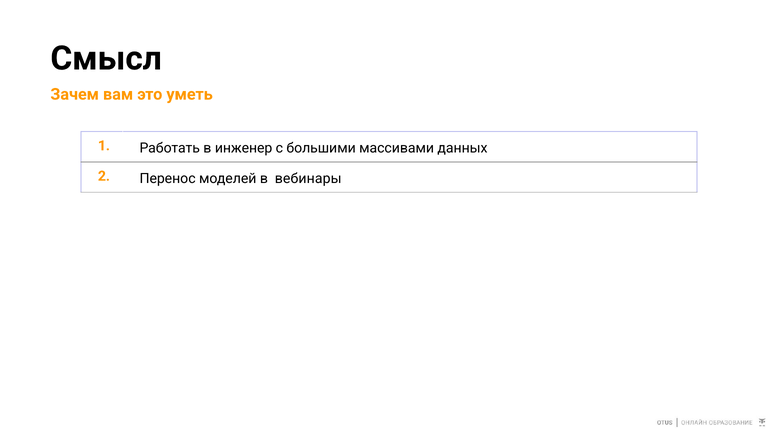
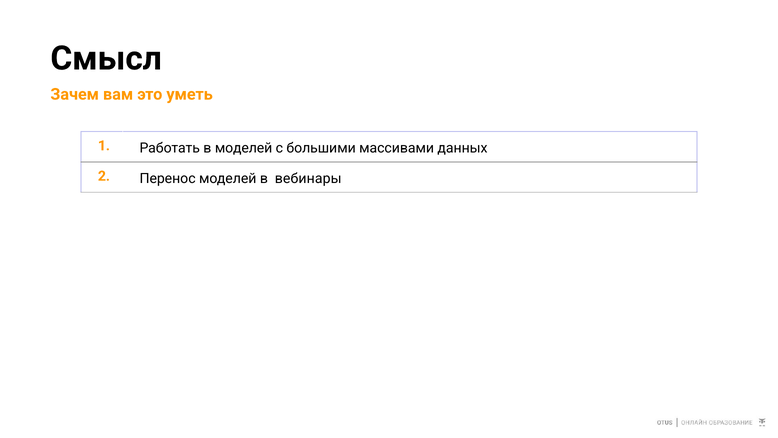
в инженер: инженер -> моделей
